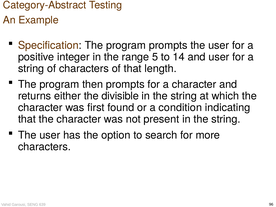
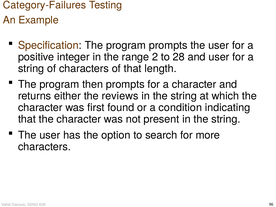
Category-Abstract: Category-Abstract -> Category-Failures
5: 5 -> 2
14: 14 -> 28
divisible: divisible -> reviews
